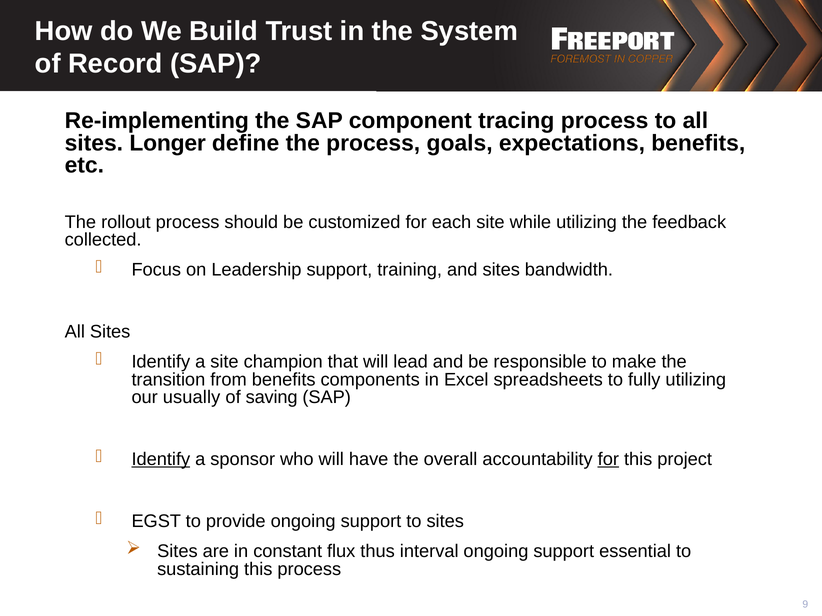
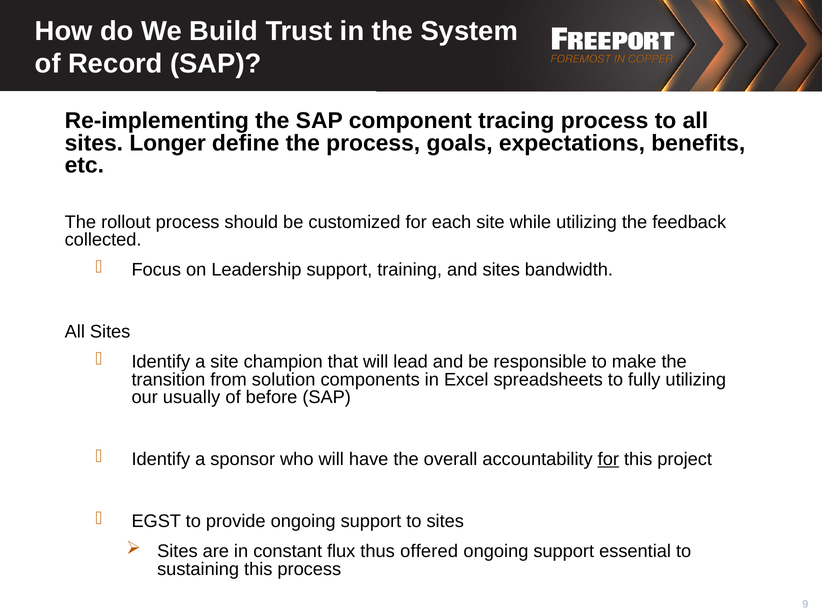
from benefits: benefits -> solution
saving: saving -> before
Identify at (161, 460) underline: present -> none
interval: interval -> offered
